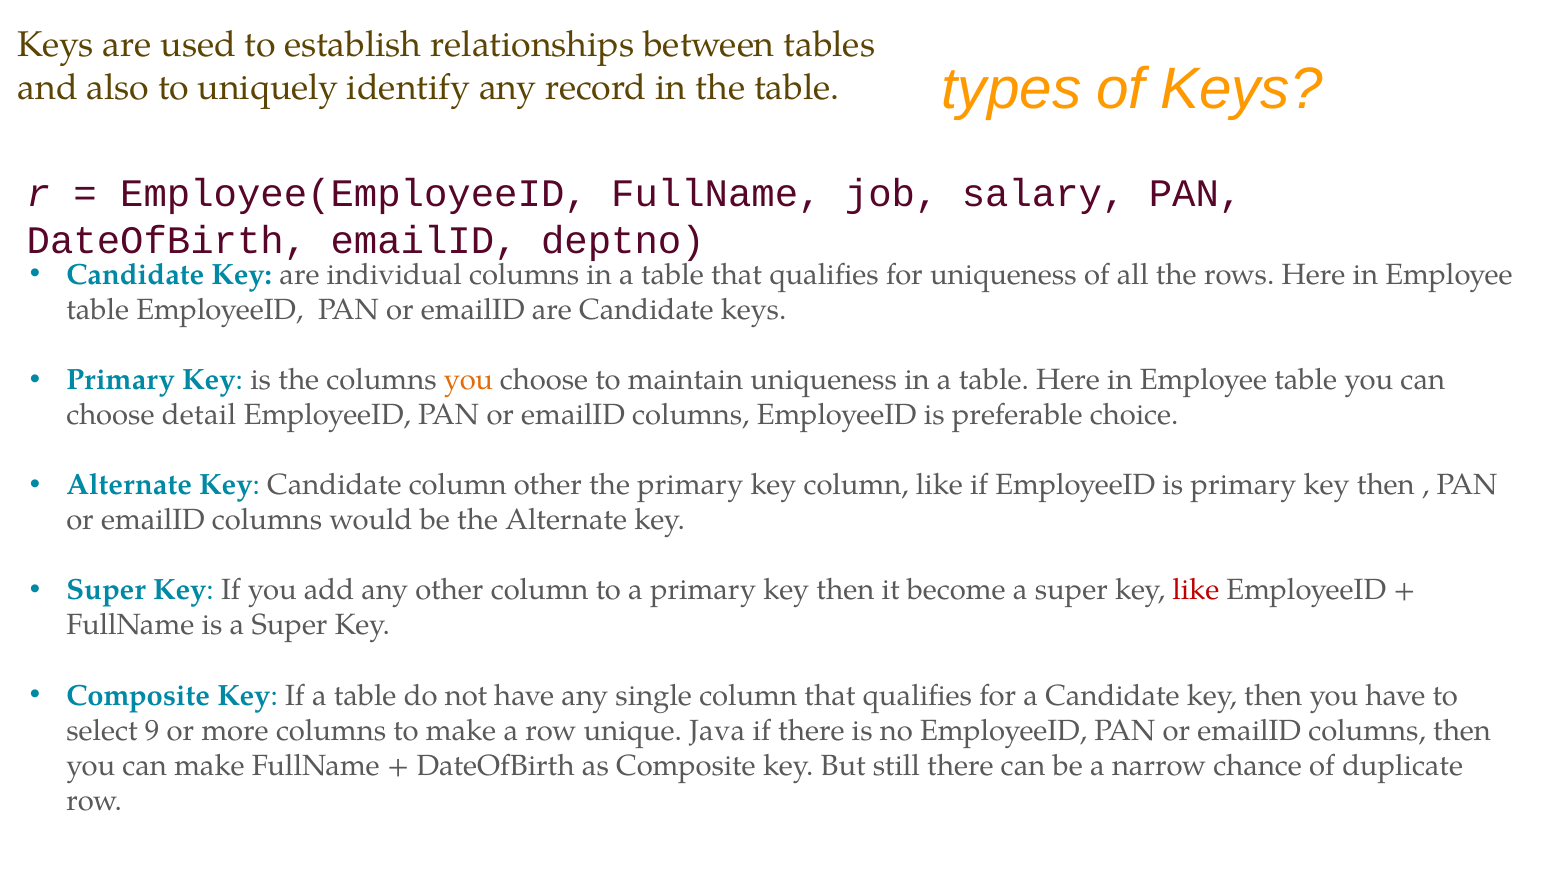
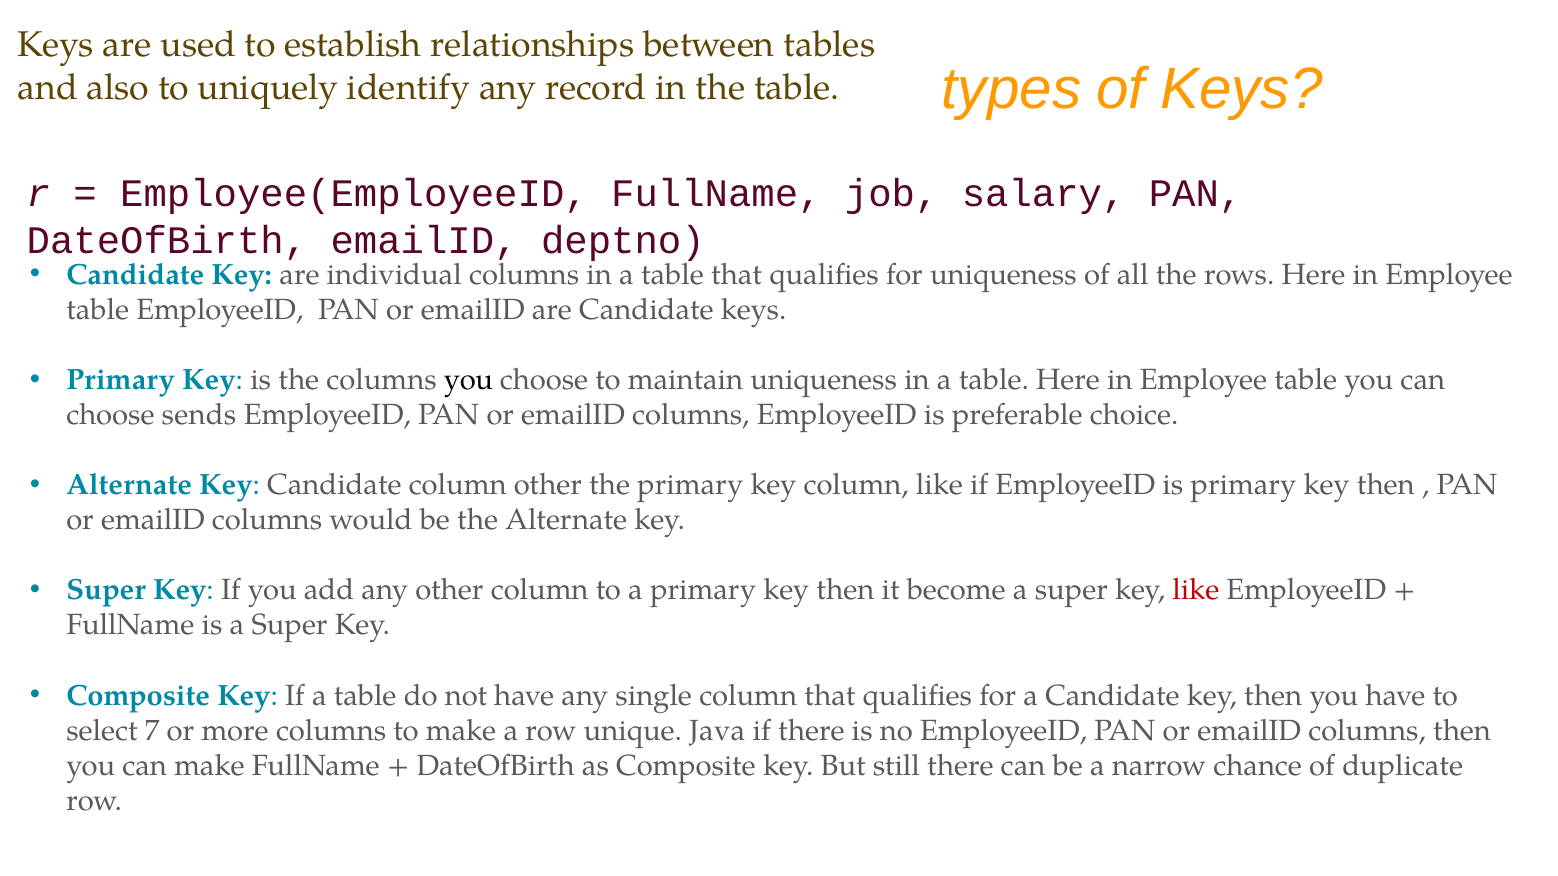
you at (468, 380) colour: orange -> black
detail: detail -> sends
9: 9 -> 7
